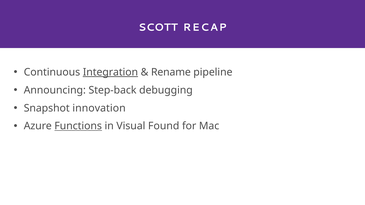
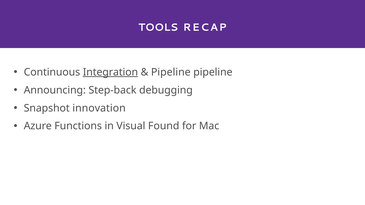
SCOTT: SCOTT -> TOOLS
Rename at (171, 72): Rename -> Pipeline
Functions underline: present -> none
